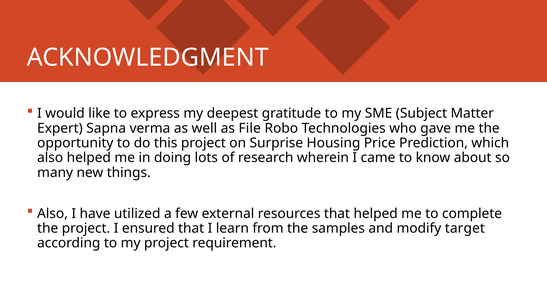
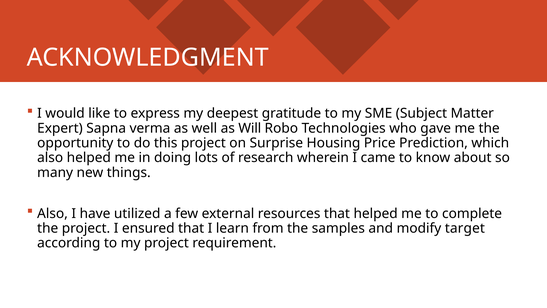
File: File -> Will
